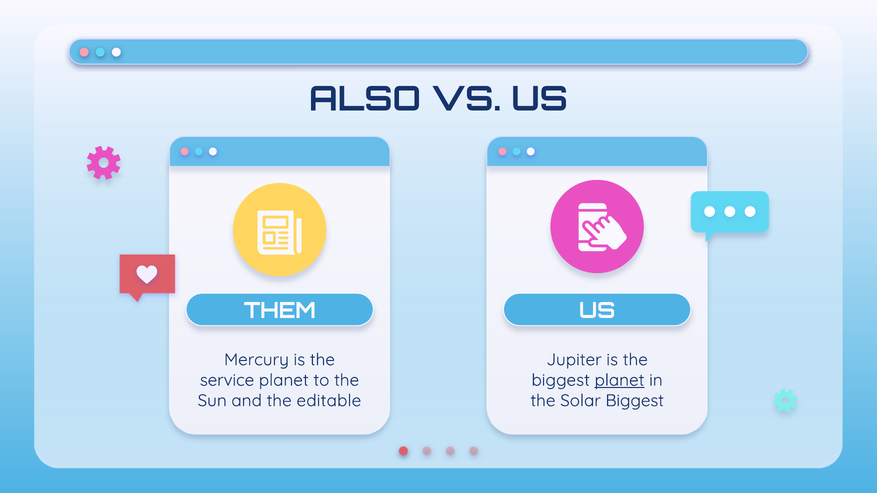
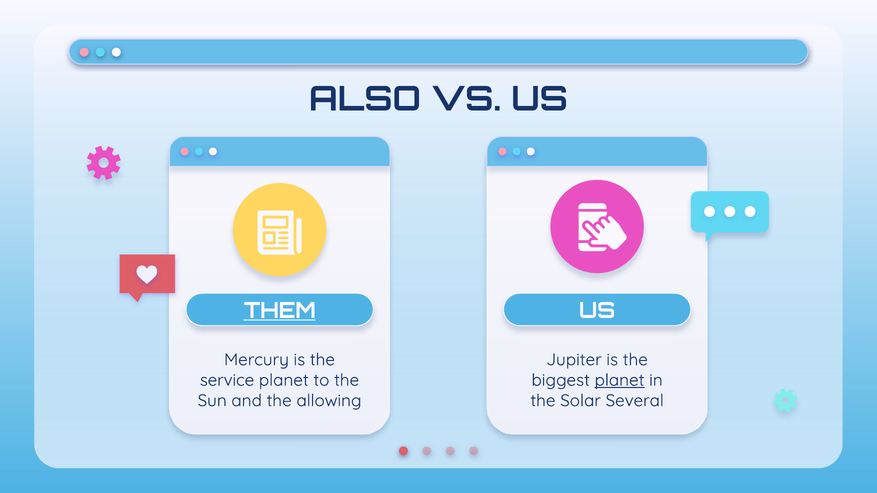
THEM underline: none -> present
editable: editable -> allowing
Solar Biggest: Biggest -> Several
